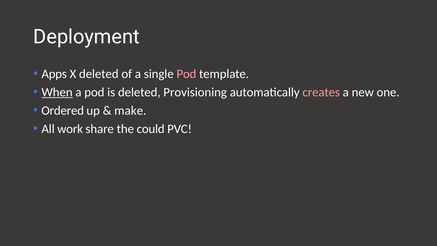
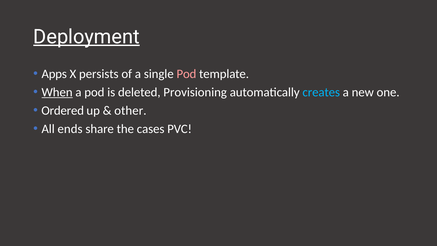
Deployment underline: none -> present
X deleted: deleted -> persists
creates colour: pink -> light blue
make: make -> other
work: work -> ends
could: could -> cases
